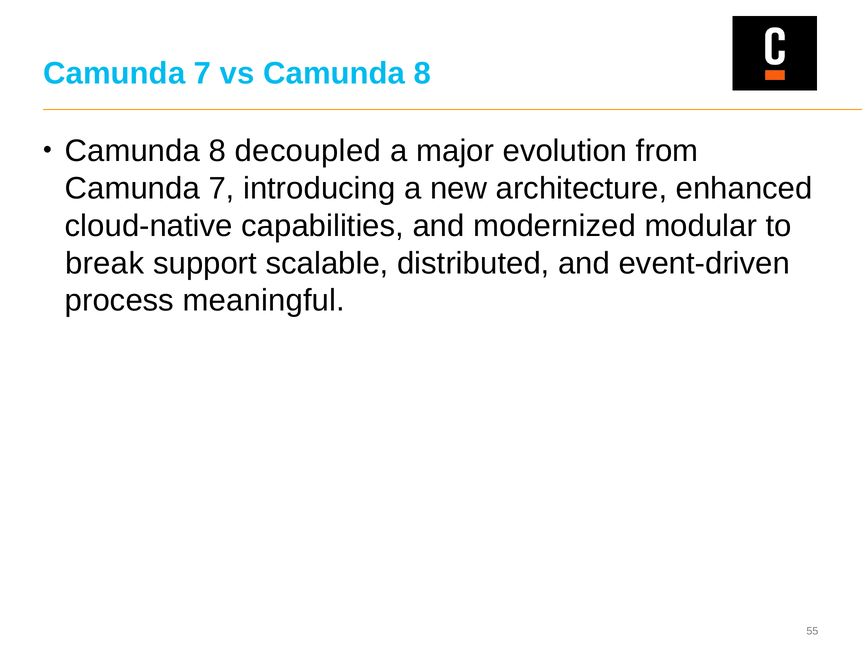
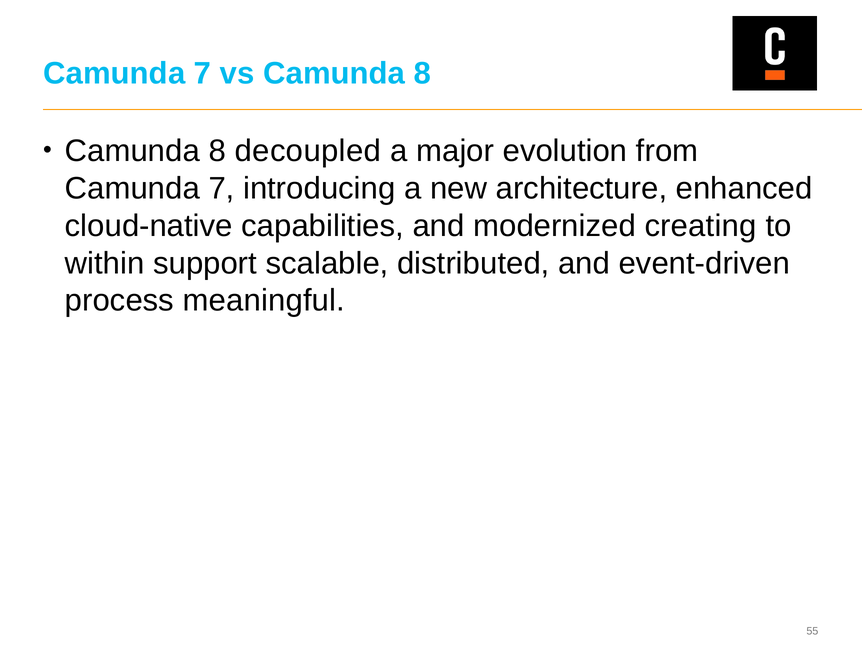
modular: modular -> creating
break: break -> within
